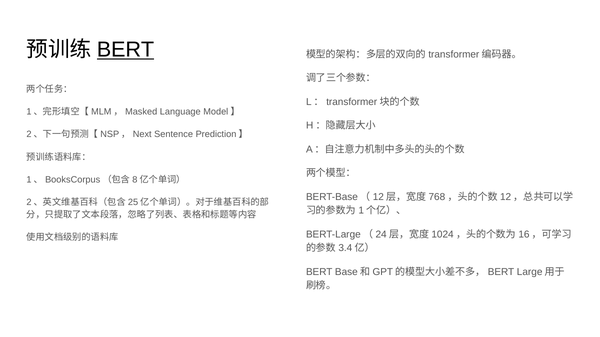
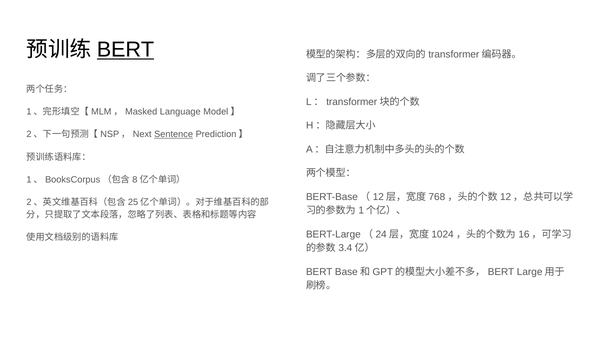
Sentence underline: none -> present
